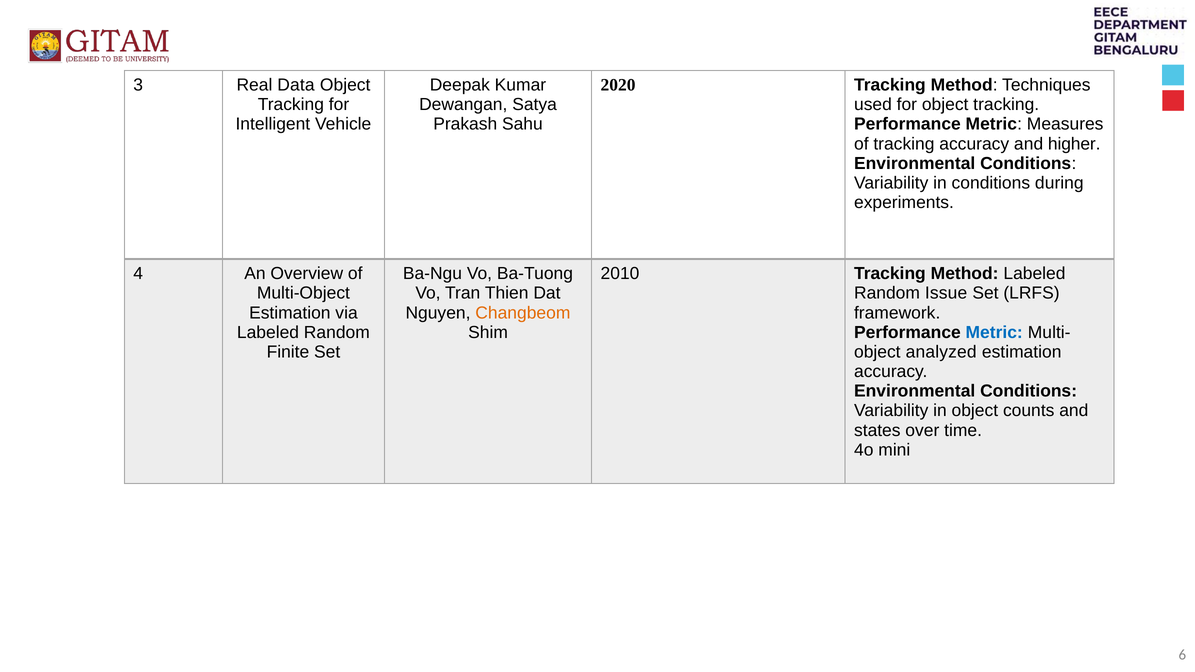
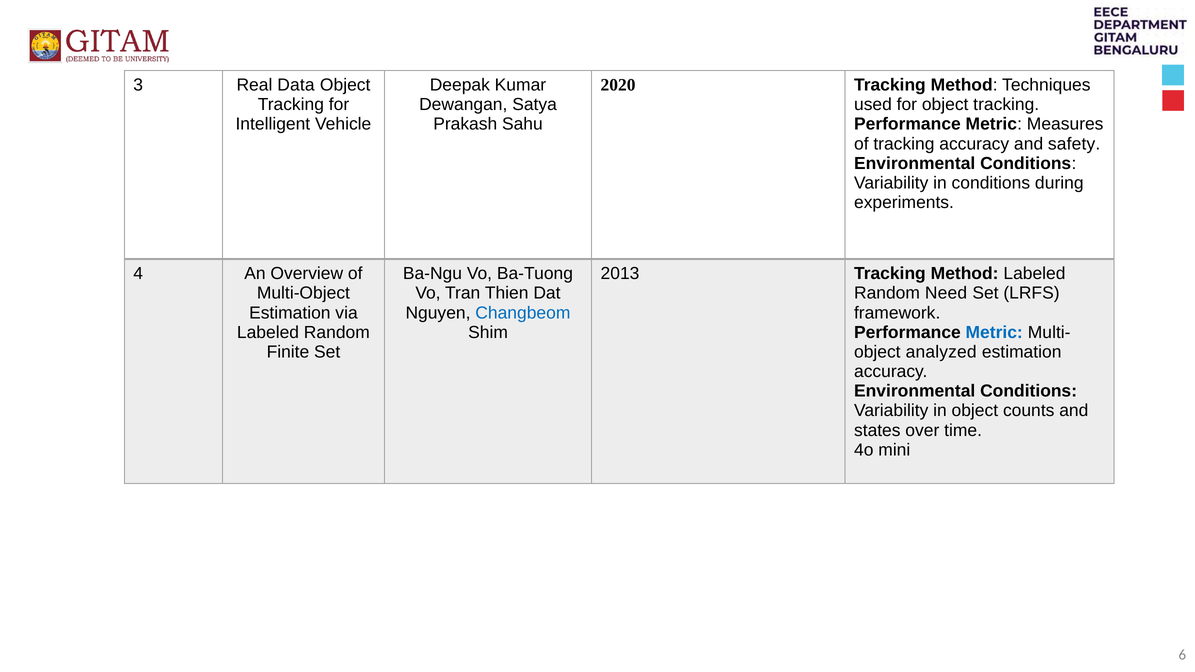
higher: higher -> safety
2010: 2010 -> 2013
Issue: Issue -> Need
Changbeom colour: orange -> blue
